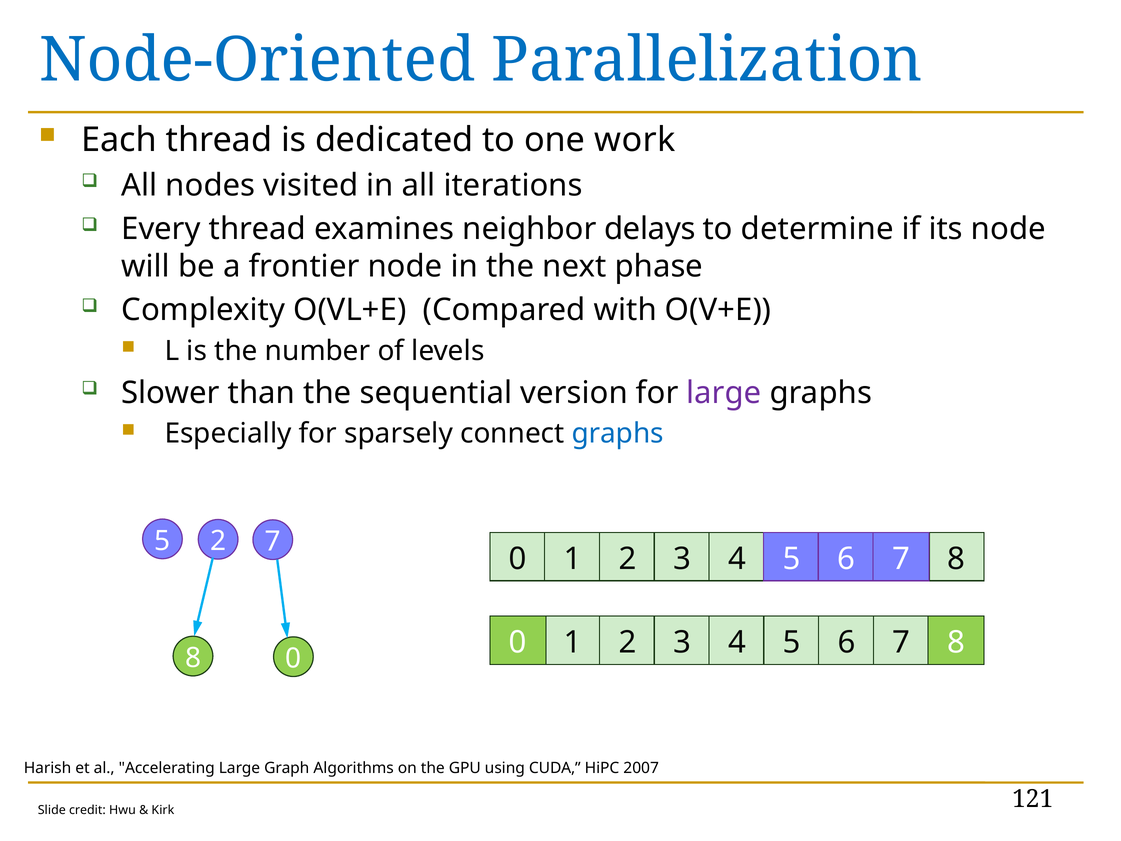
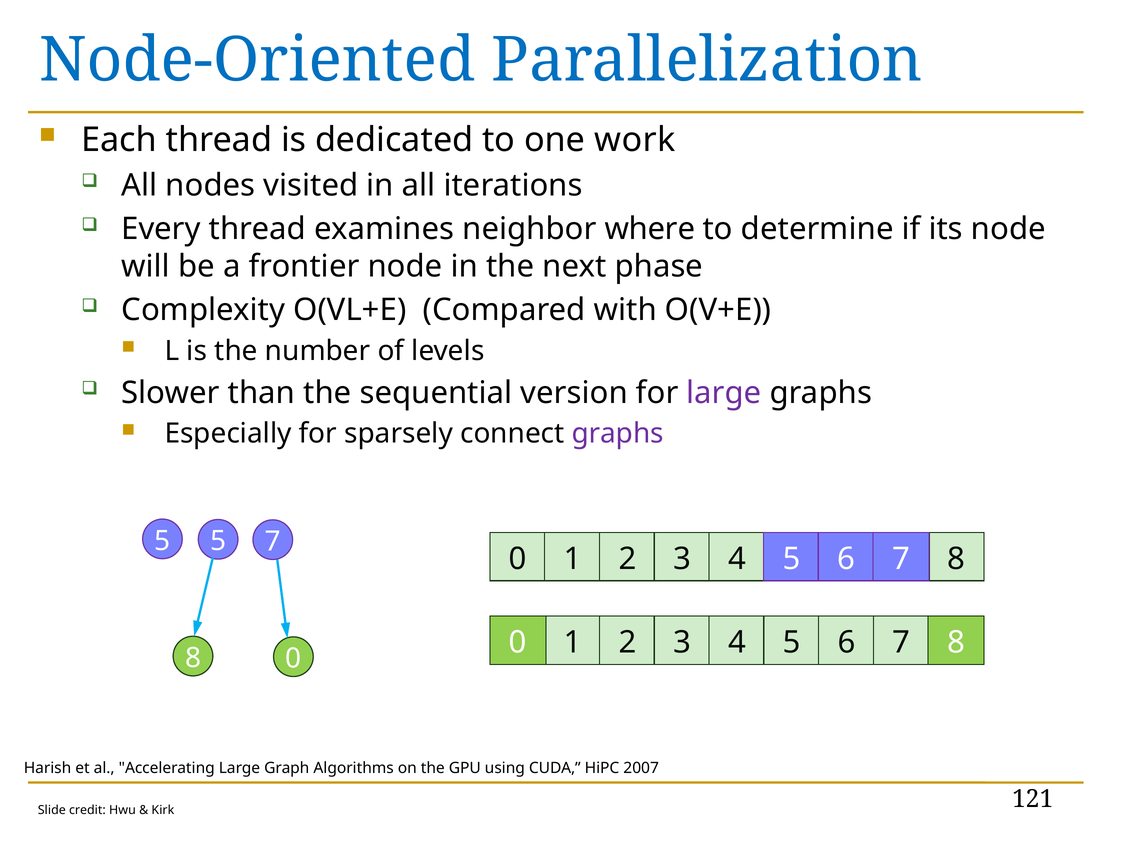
delays: delays -> where
graphs at (618, 434) colour: blue -> purple
5 2: 2 -> 5
